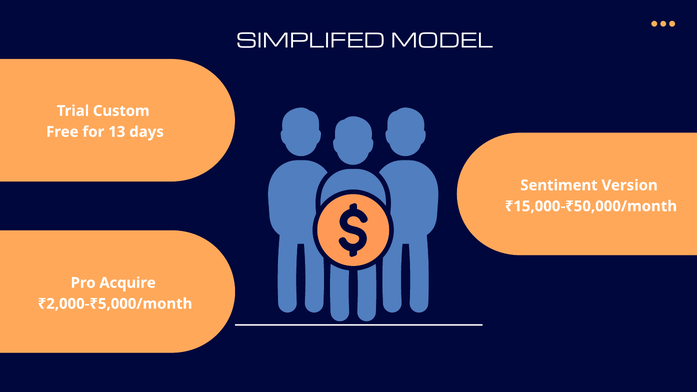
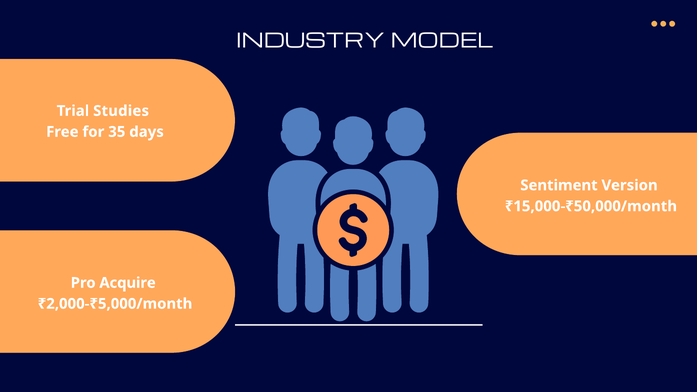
SIMPLIFED: SIMPLIFED -> INDUSTRY
Custom: Custom -> Studies
13: 13 -> 35
